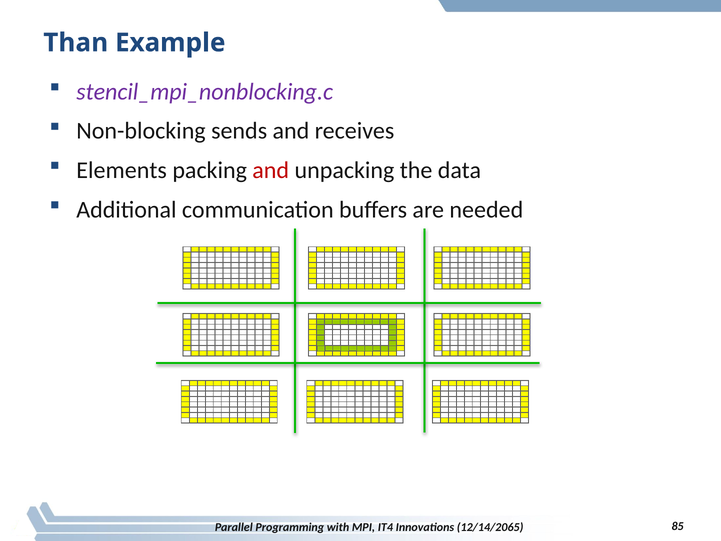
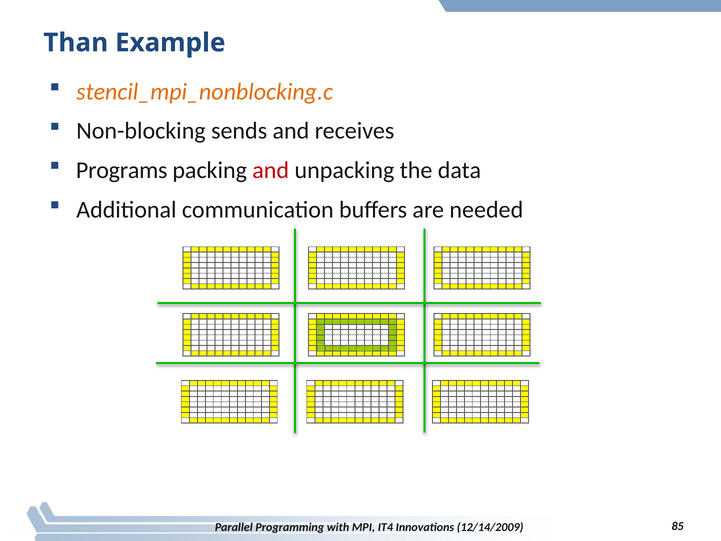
stencil_mpi_nonblocking.c colour: purple -> orange
Elements: Elements -> Programs
12/14/2065: 12/14/2065 -> 12/14/2009
